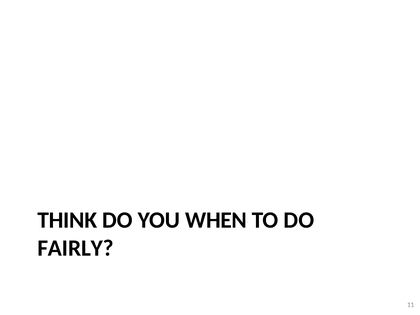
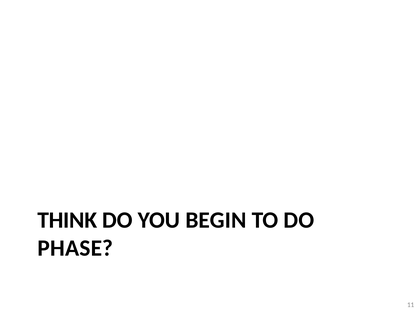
WHEN: WHEN -> BEGIN
FAIRLY: FAIRLY -> PHASE
